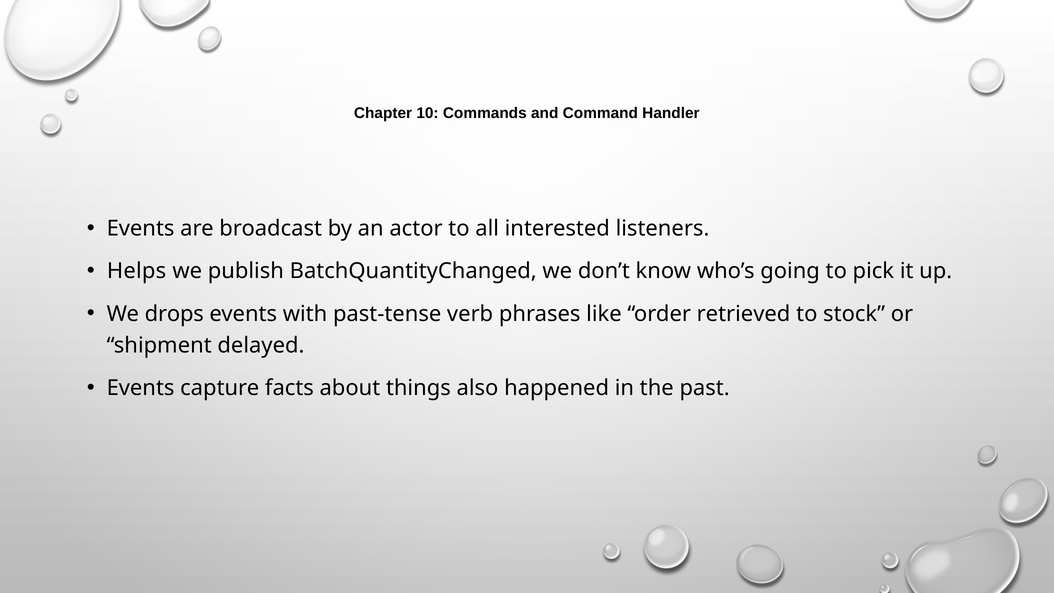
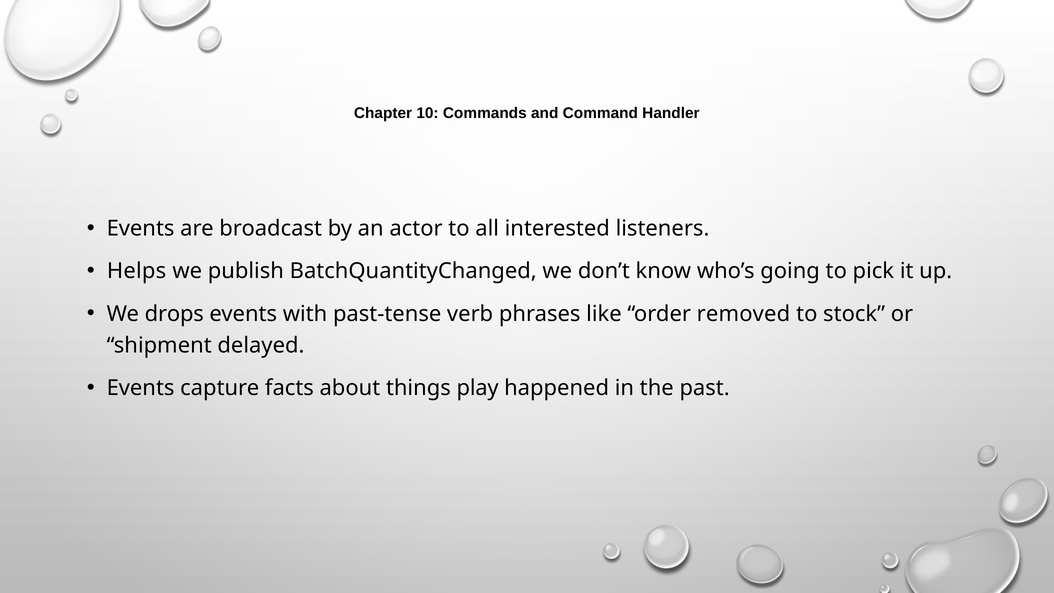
retrieved: retrieved -> removed
also: also -> play
